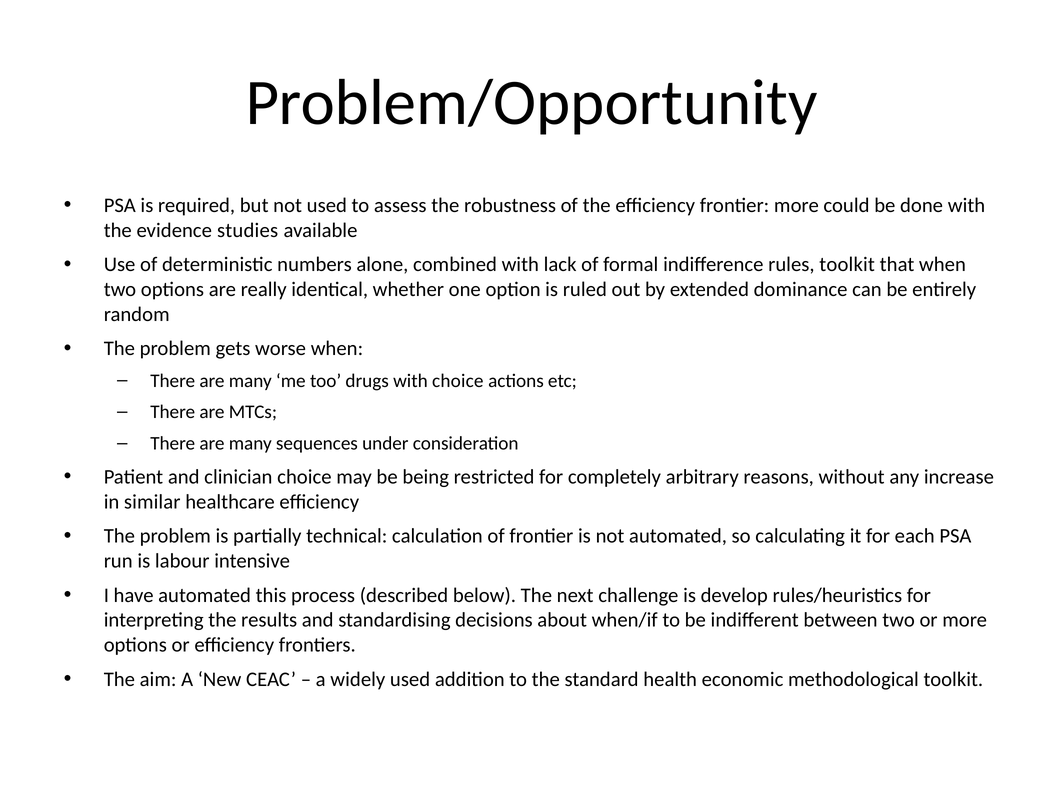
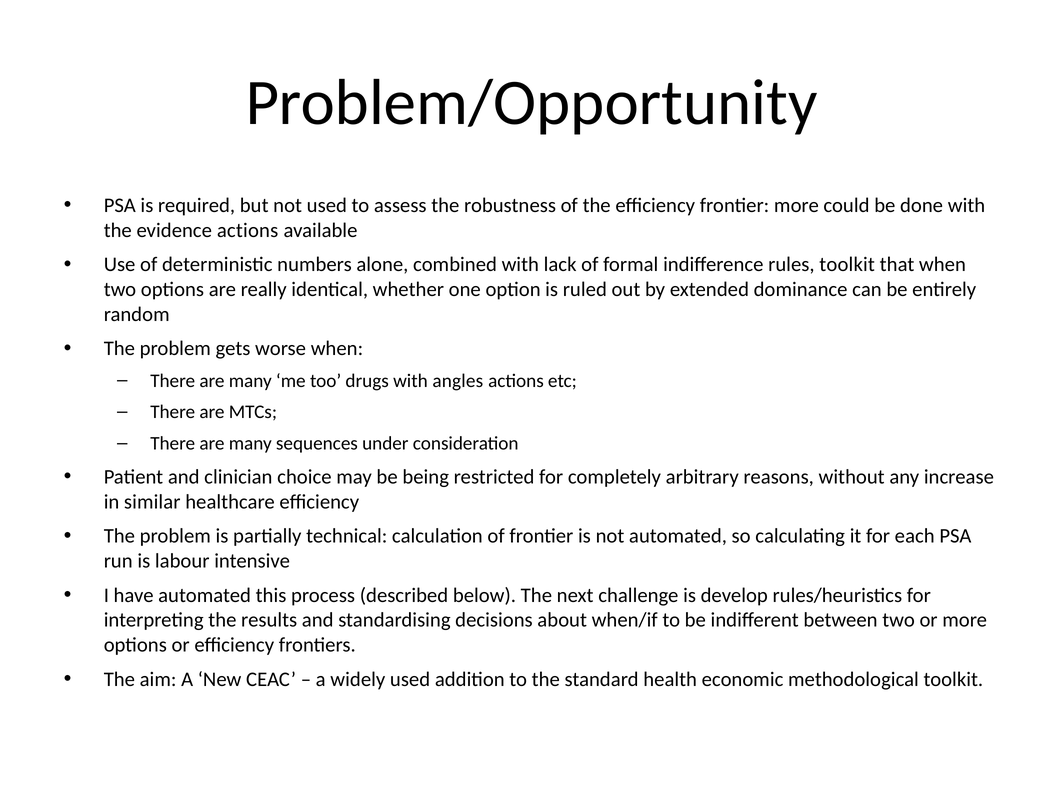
evidence studies: studies -> actions
with choice: choice -> angles
